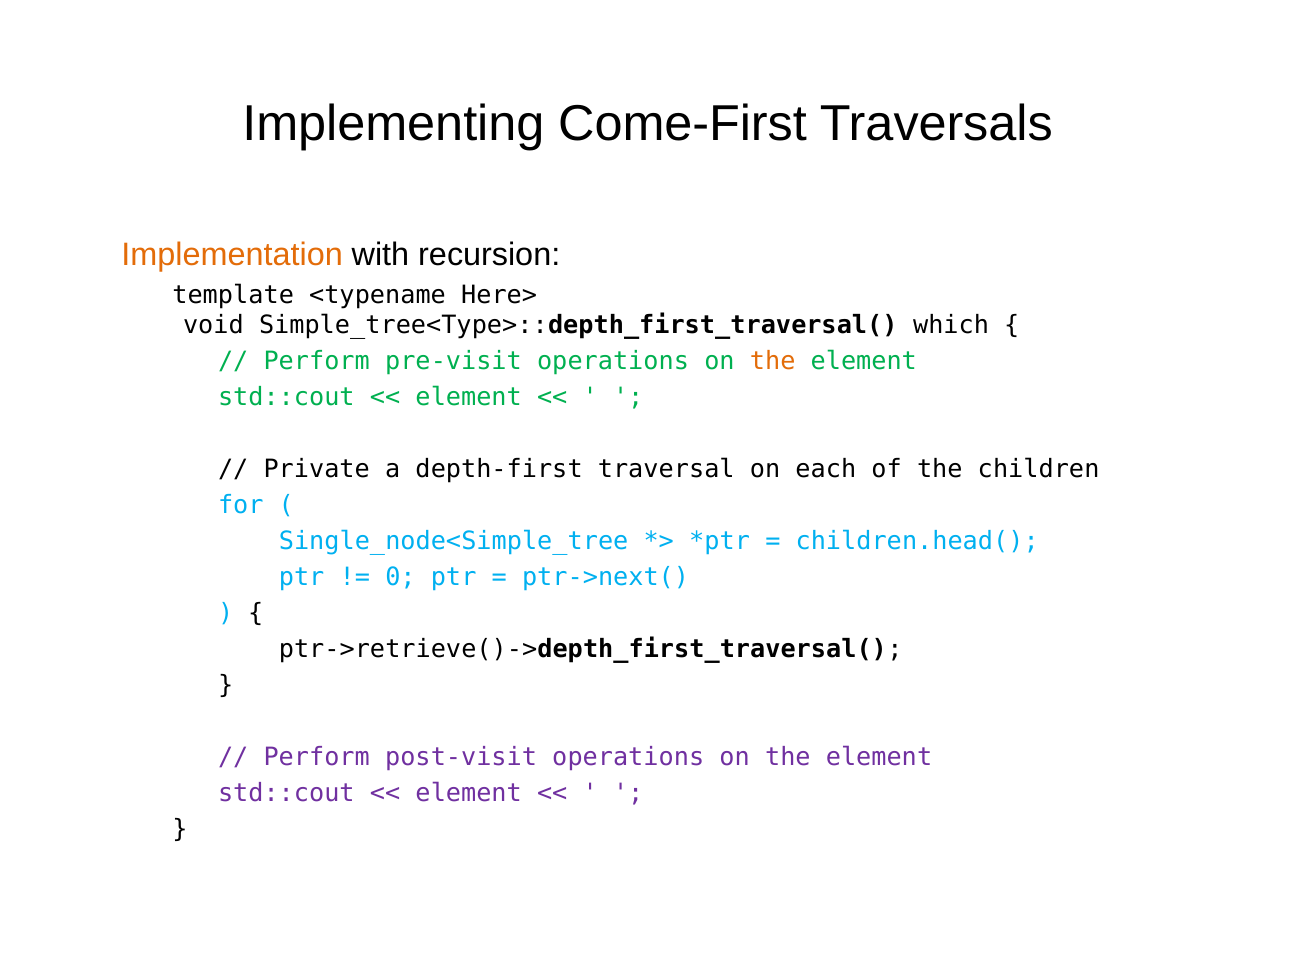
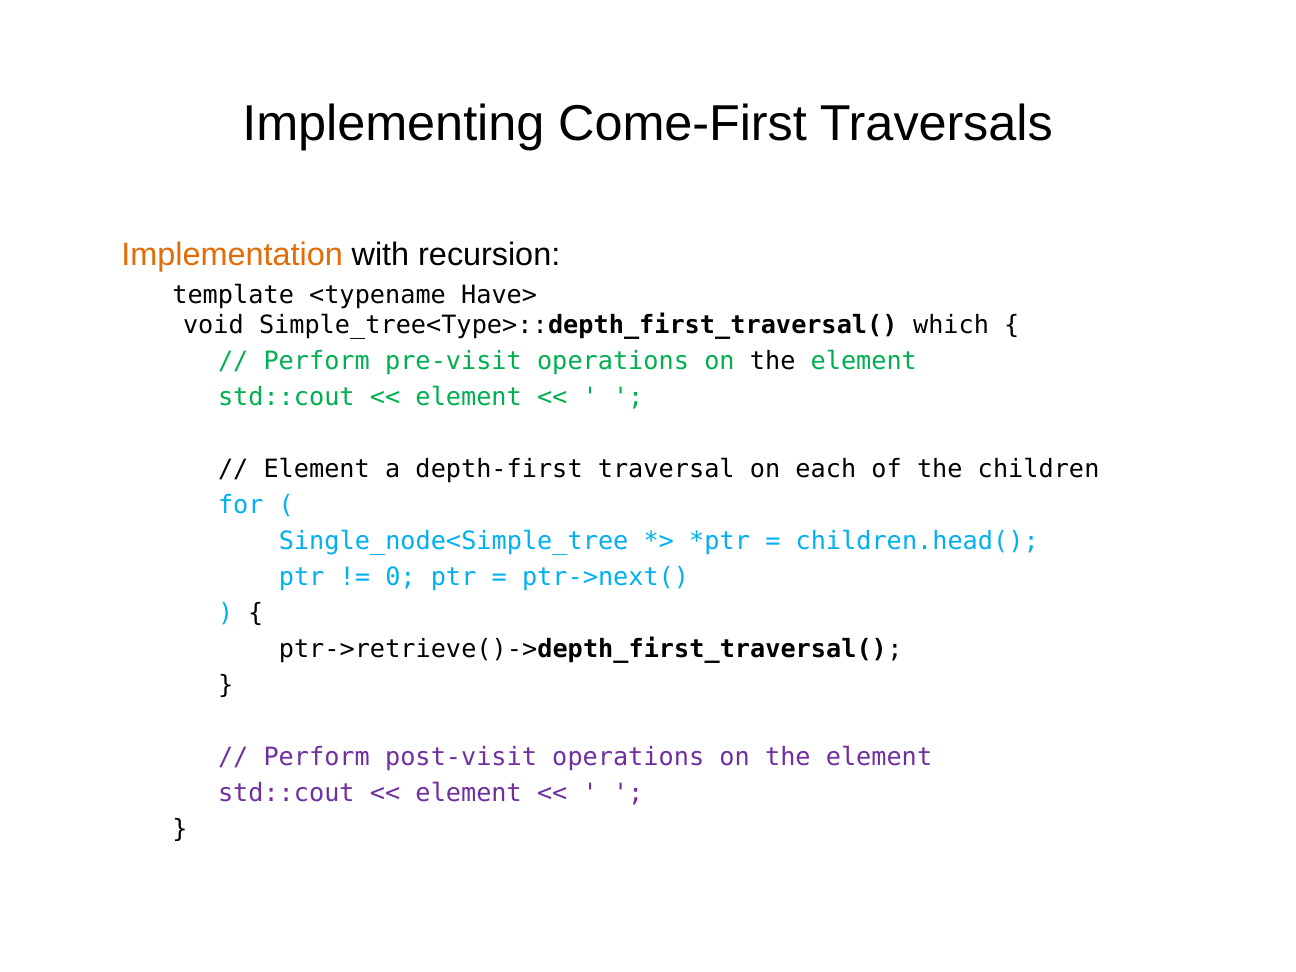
Here>: Here> -> Have>
the at (773, 361) colour: orange -> black
Private at (317, 469): Private -> Element
